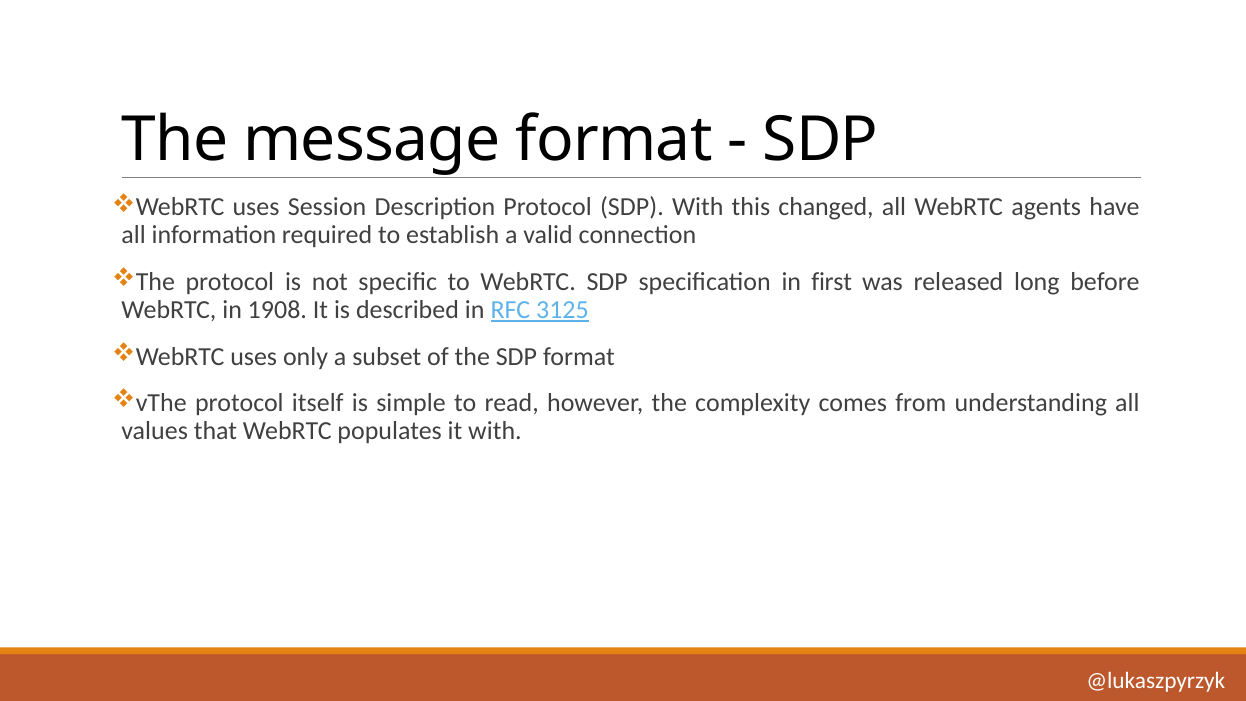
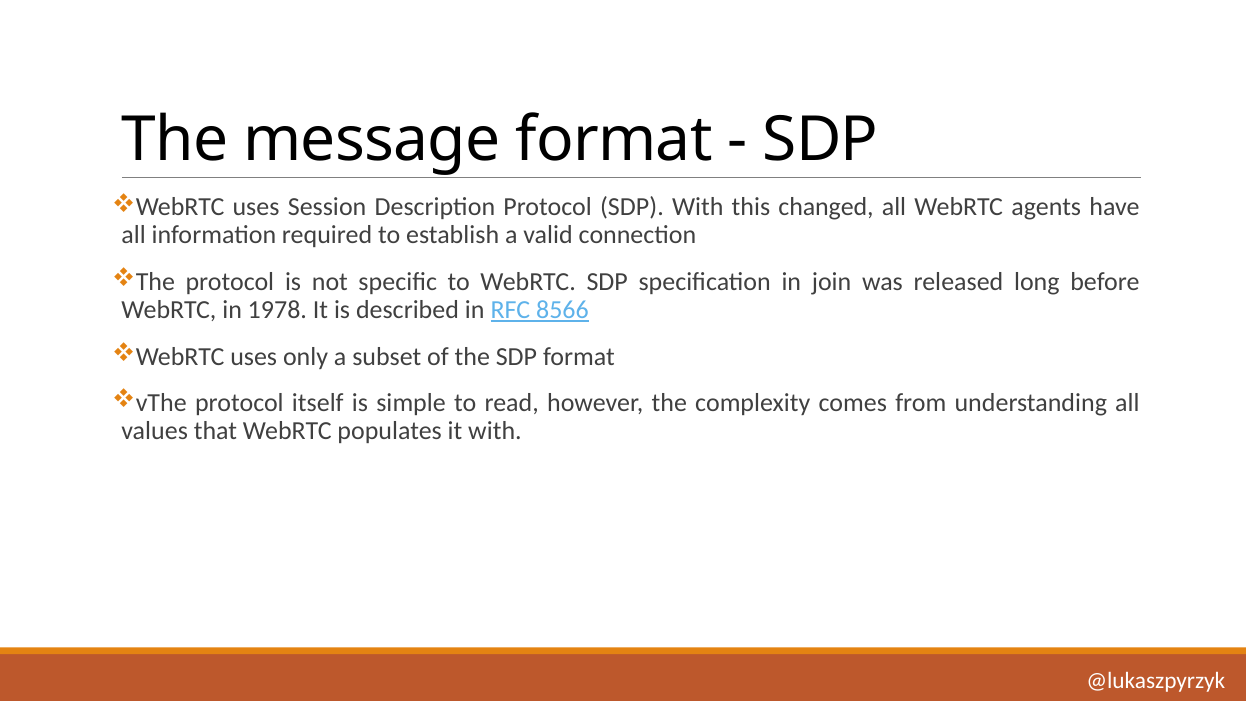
first: first -> join
1908: 1908 -> 1978
3125: 3125 -> 8566
